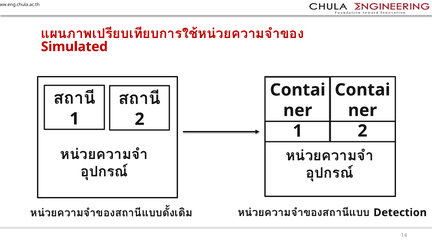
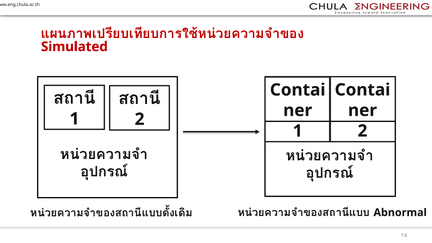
Detection: Detection -> Abnormal
